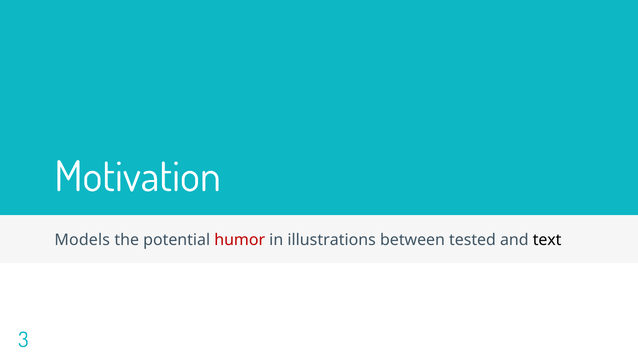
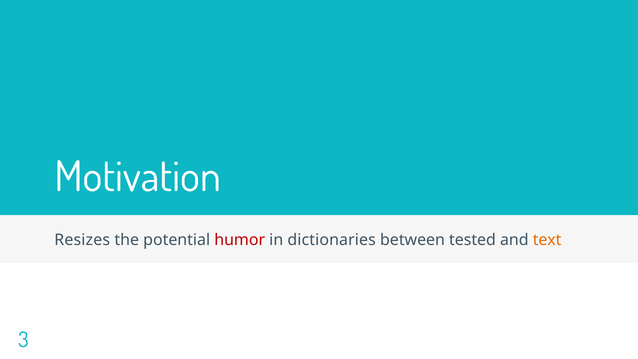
Models: Models -> Resizes
illustrations: illustrations -> dictionaries
text colour: black -> orange
